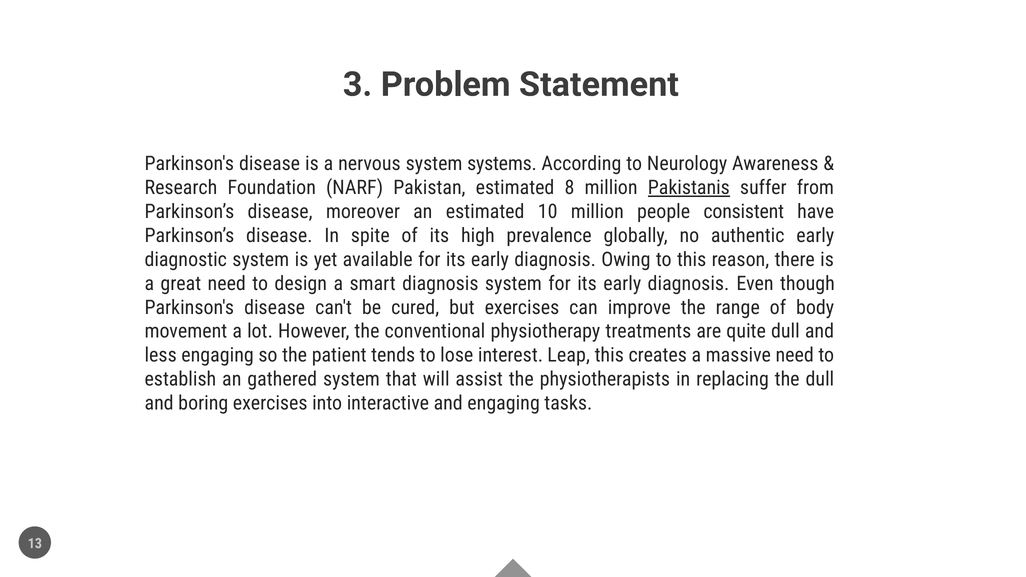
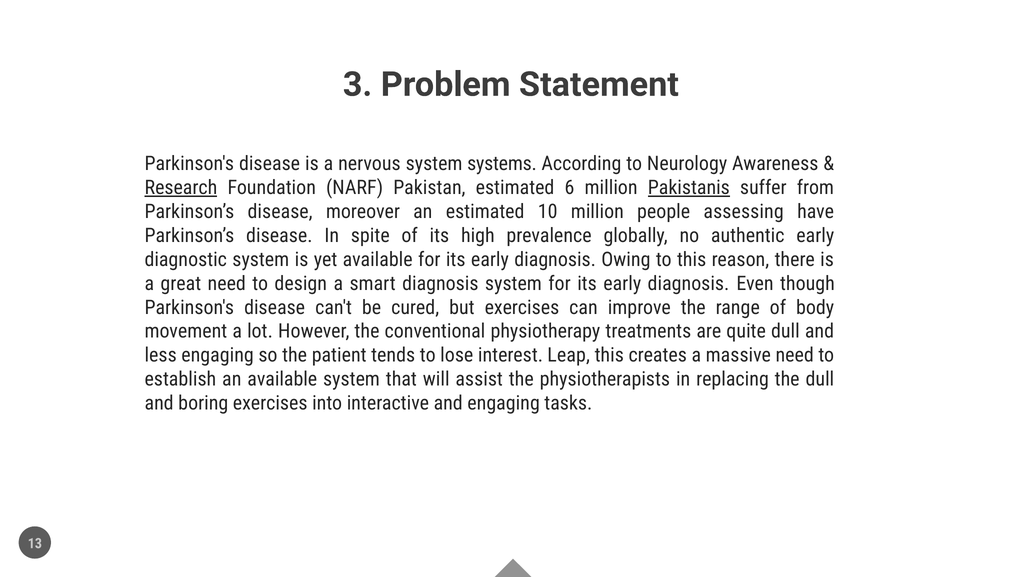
Research underline: none -> present
8: 8 -> 6
consistent: consistent -> assessing
an gathered: gathered -> available
